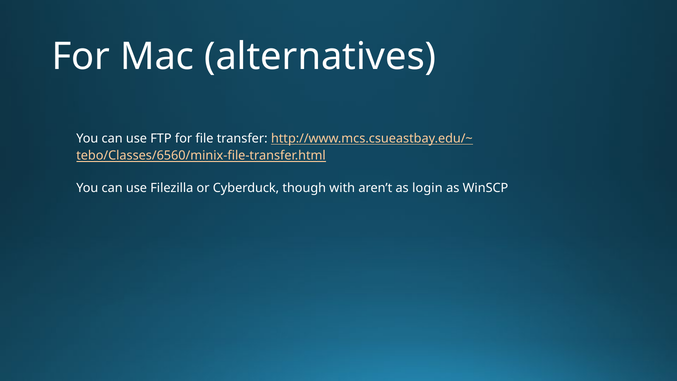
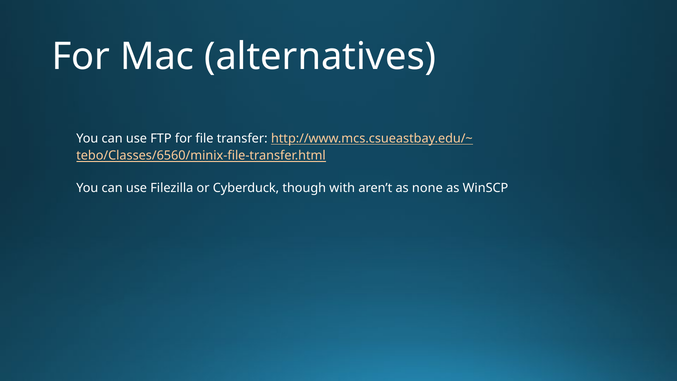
login: login -> none
